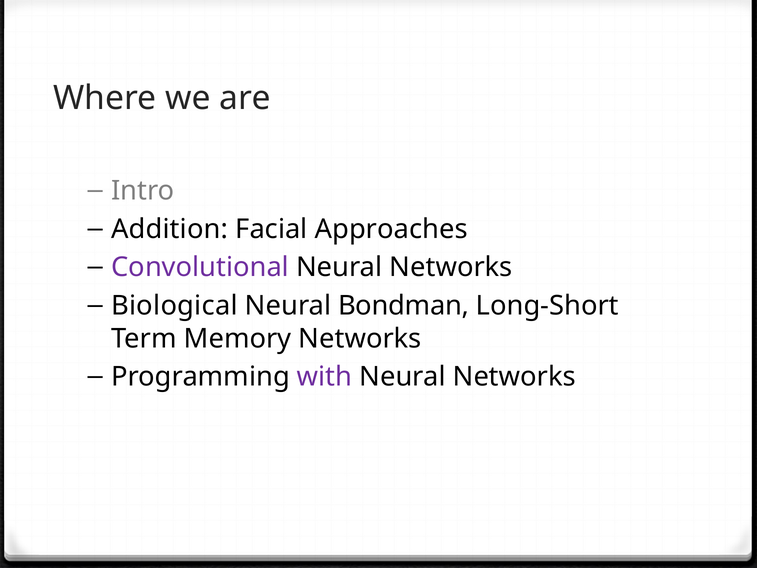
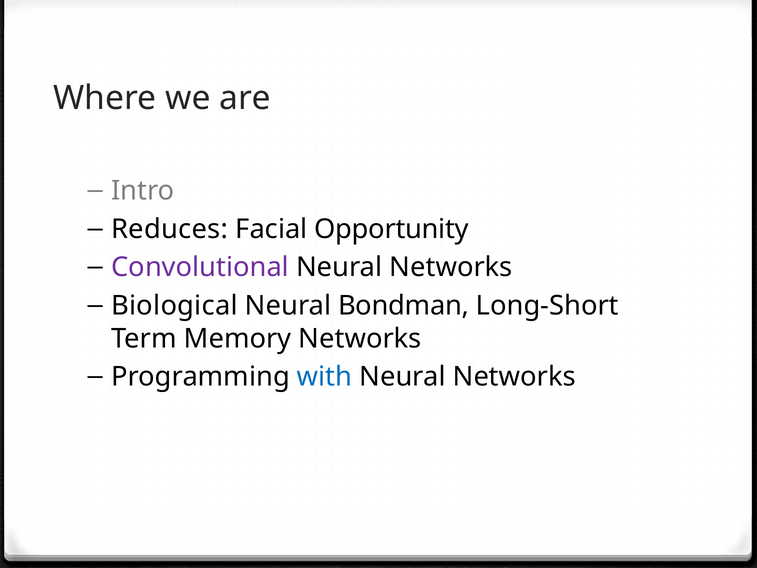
Addition: Addition -> Reduces
Approaches: Approaches -> Opportunity
with colour: purple -> blue
